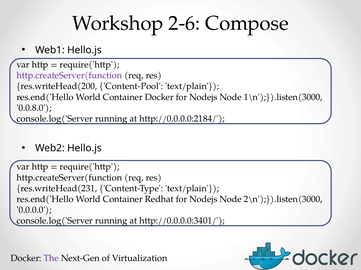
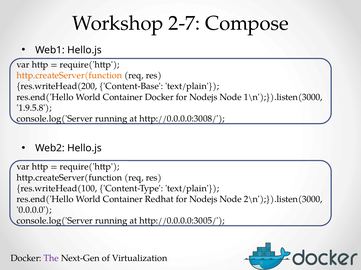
2-6: 2-6 -> 2-7
http.createServer(function at (69, 76) colour: purple -> orange
Content-Pool: Content-Pool -> Content-Base
0.0.8.0: 0.0.8.0 -> 1.9.5.8
http://0.0.0.0:2184/: http://0.0.0.0:2184/ -> http://0.0.0.0:3008/
res.writeHead(231: res.writeHead(231 -> res.writeHead(100
http://0.0.0.0:3401/: http://0.0.0.0:3401/ -> http://0.0.0.0:3005/
